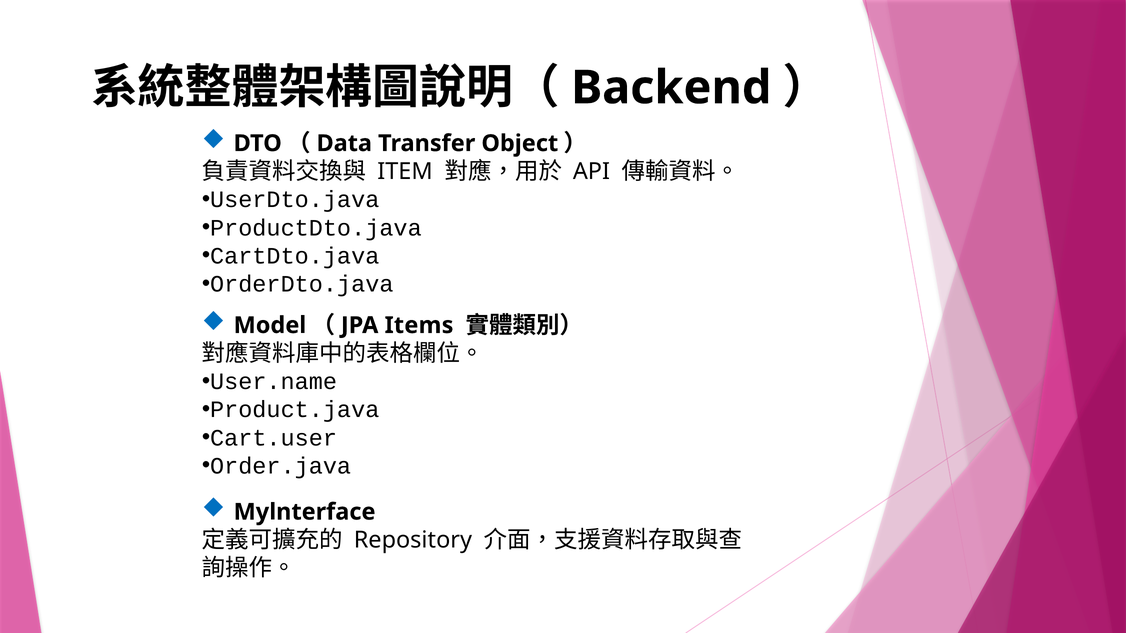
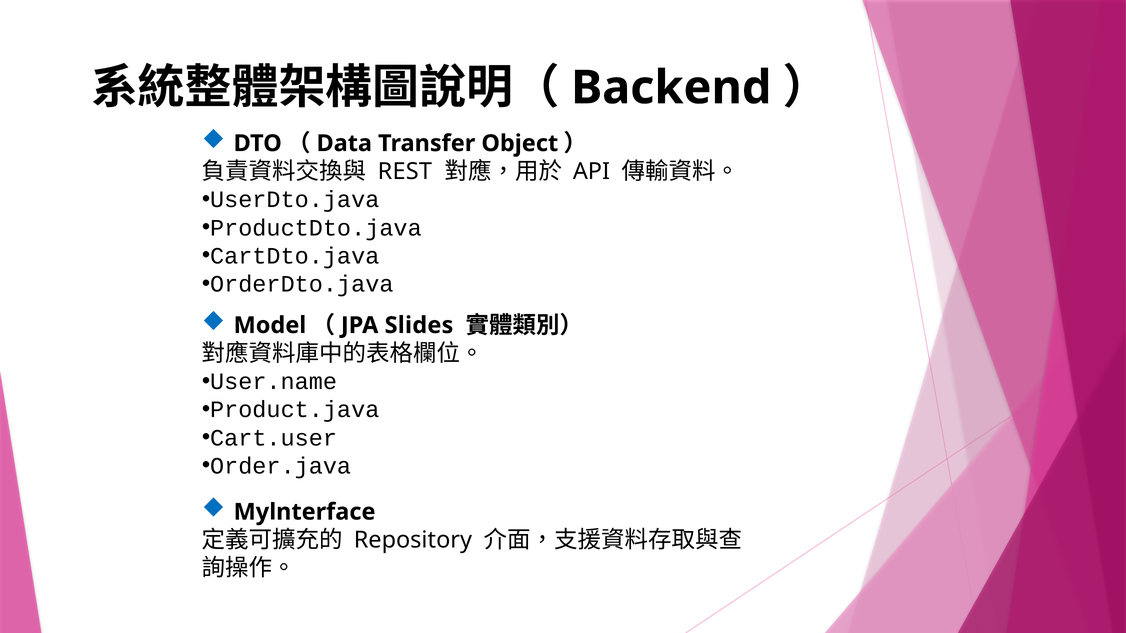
ITEM: ITEM -> REST
Items: Items -> Slides
